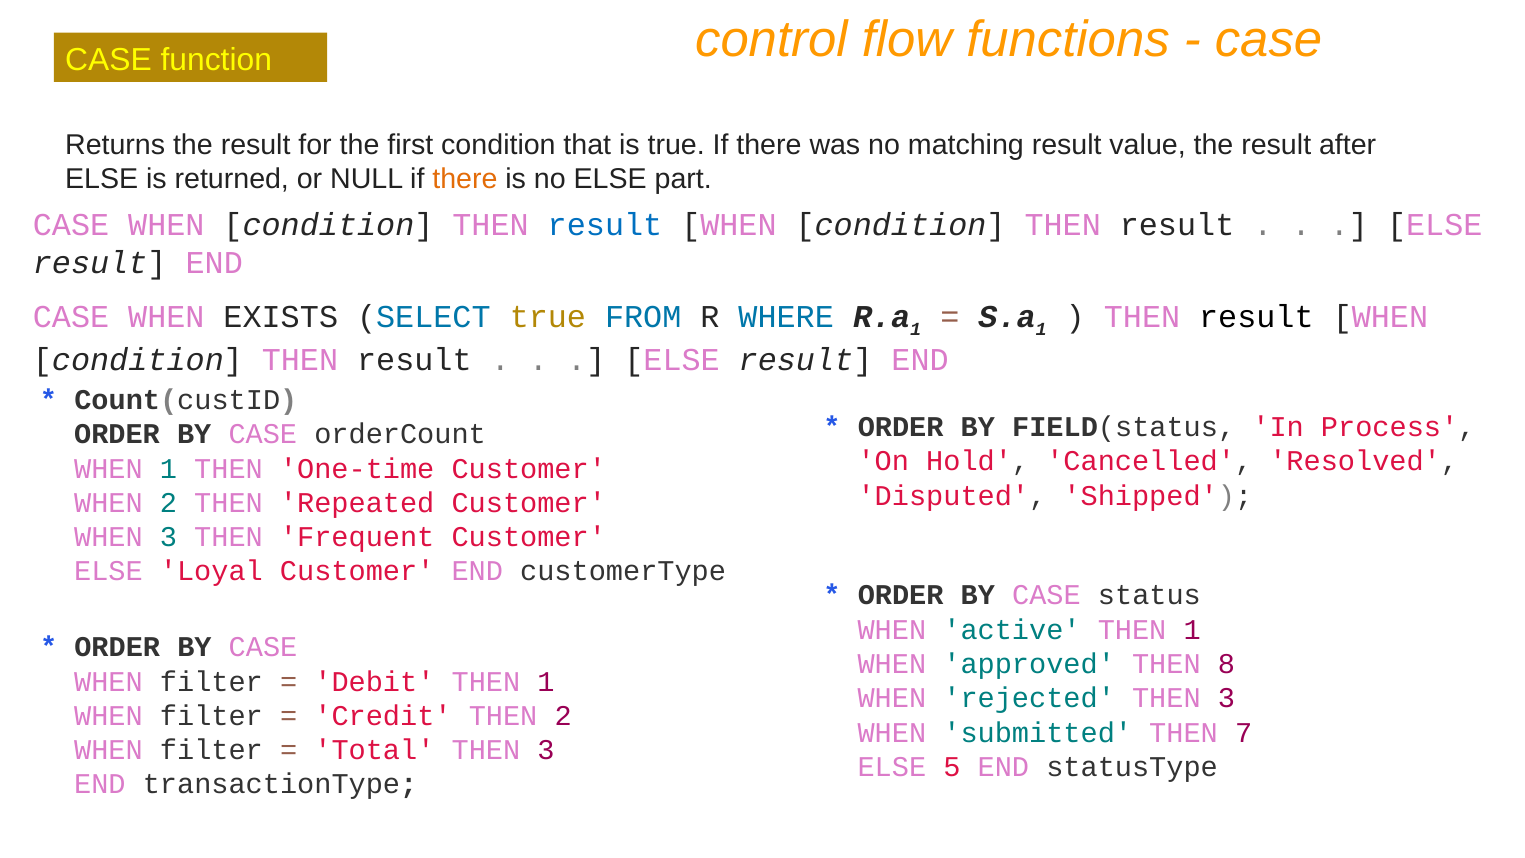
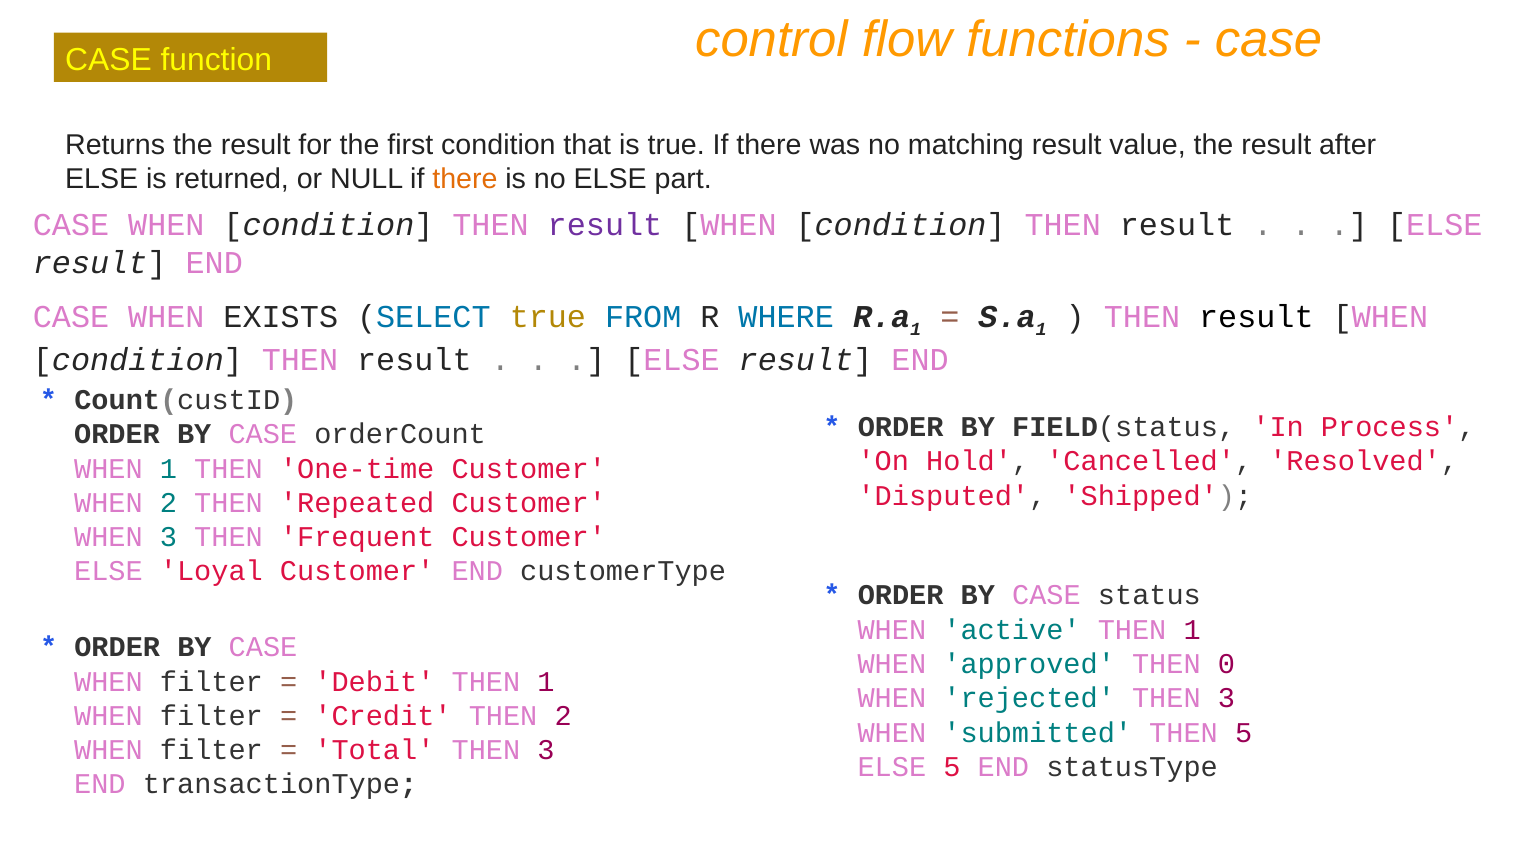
result at (605, 225) colour: blue -> purple
8: 8 -> 0
THEN 7: 7 -> 5
